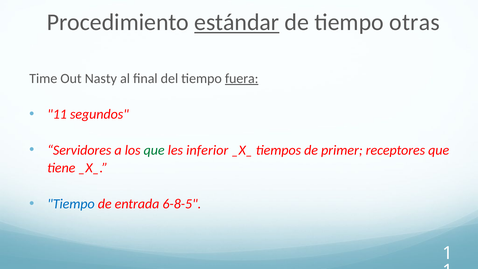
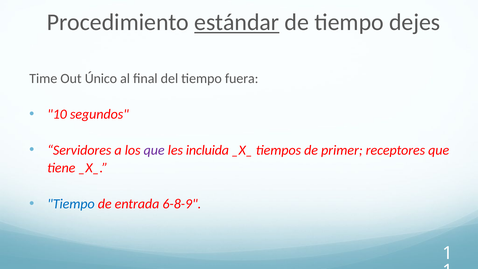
otras: otras -> dejes
Nasty: Nasty -> Único
fuera underline: present -> none
11: 11 -> 10
que at (154, 150) colour: green -> purple
inferior: inferior -> incluida
6-8-5: 6-8-5 -> 6-8-9
